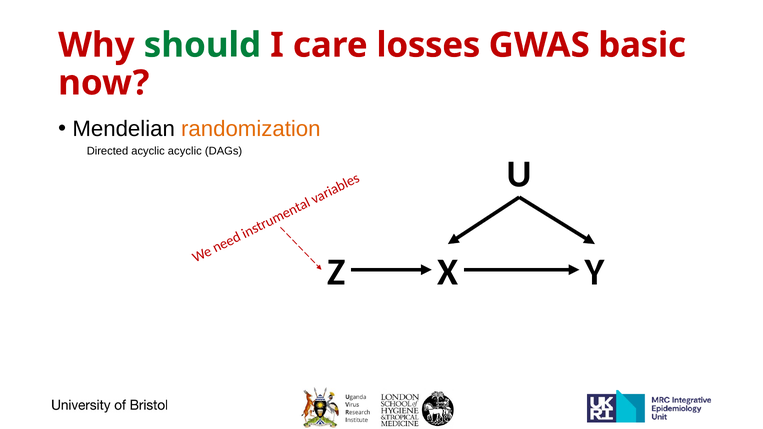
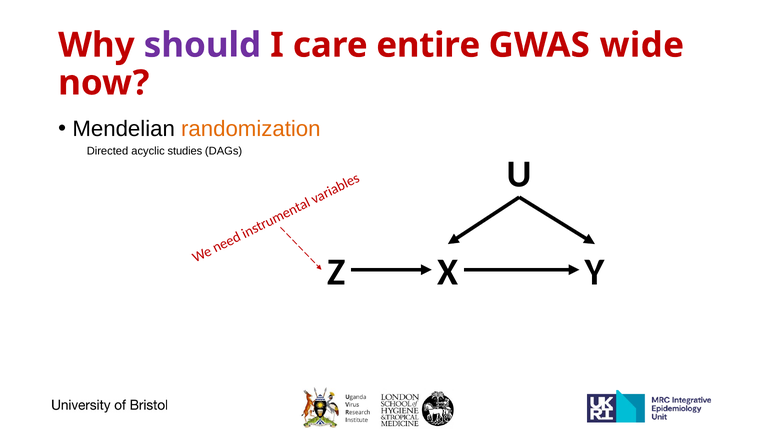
should colour: green -> purple
losses: losses -> entire
basic: basic -> wide
acyclic acyclic: acyclic -> studies
